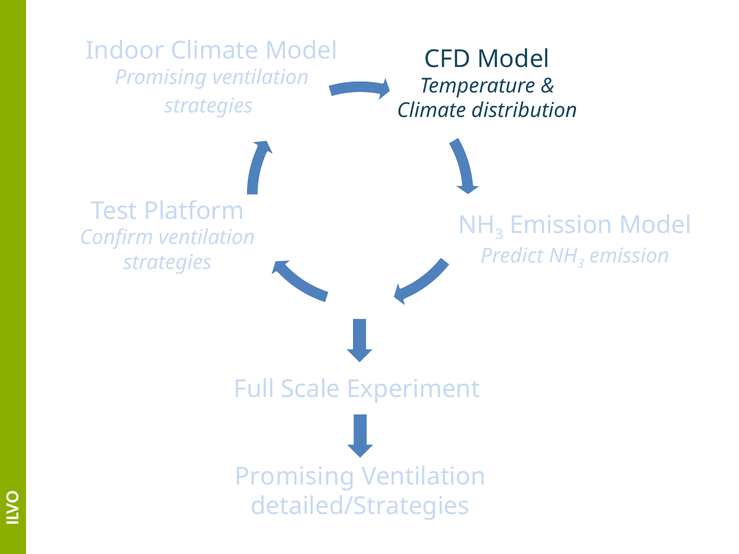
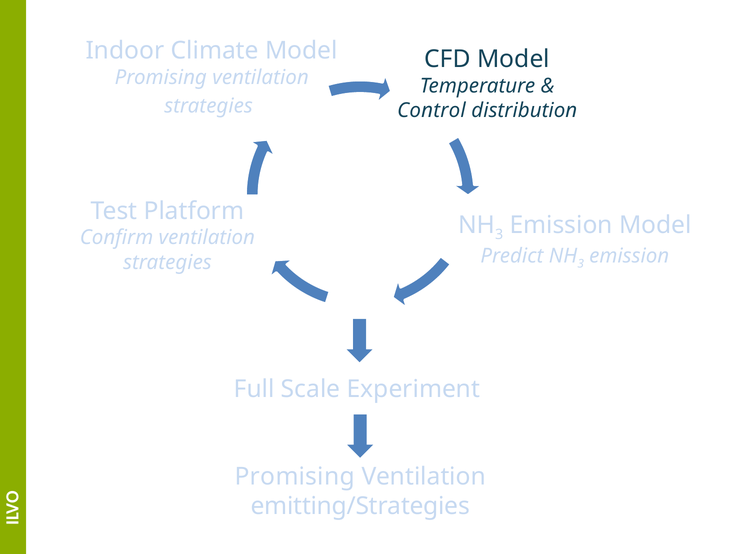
Climate at (432, 111): Climate -> Control
detailed/Strategies: detailed/Strategies -> emitting/Strategies
